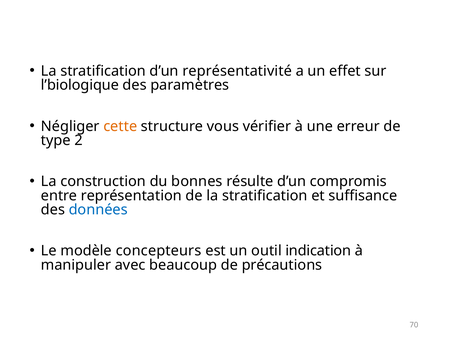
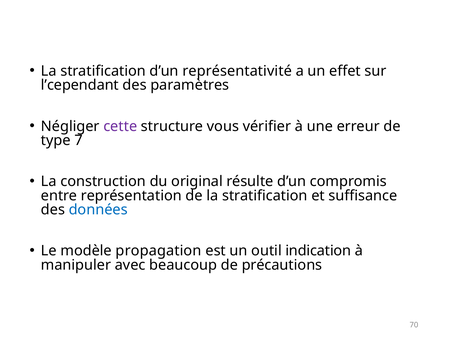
l’biologique: l’biologique -> l’cependant
cette colour: orange -> purple
2: 2 -> 7
bonnes: bonnes -> original
concepteurs: concepteurs -> propagation
